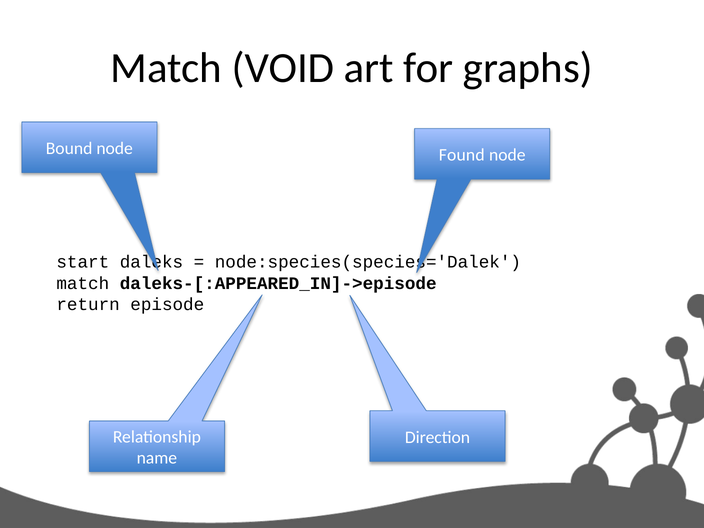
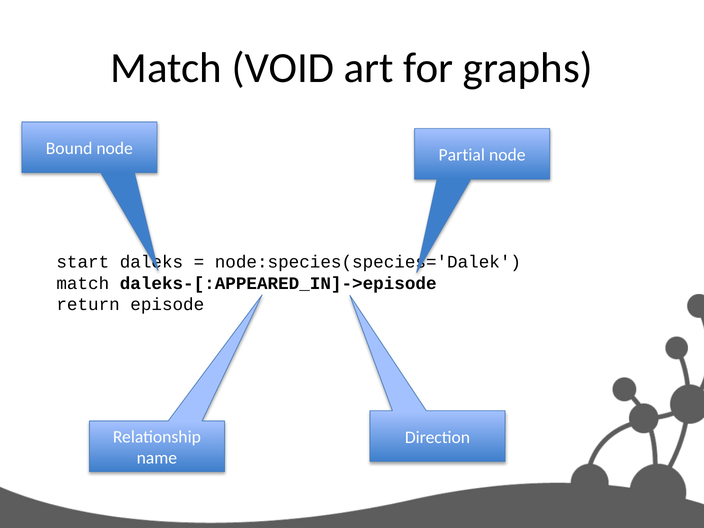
Found: Found -> Partial
